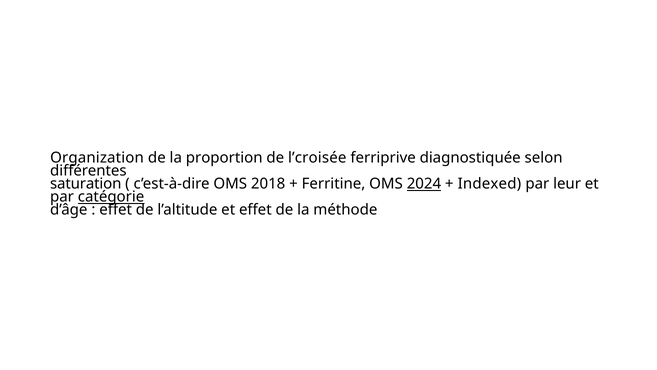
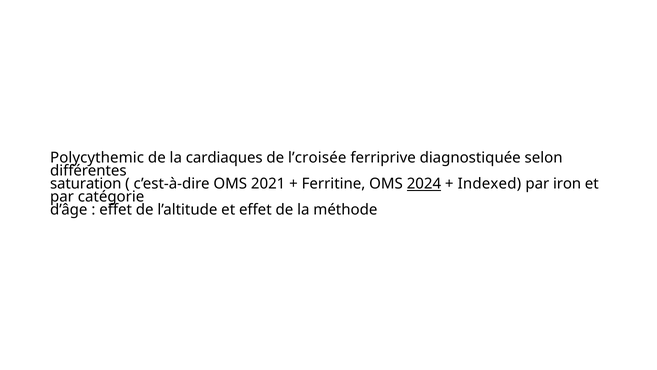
Organization: Organization -> Polycythemic
proportion: proportion -> cardiaques
2018: 2018 -> 2021
leur: leur -> iron
catégorie underline: present -> none
